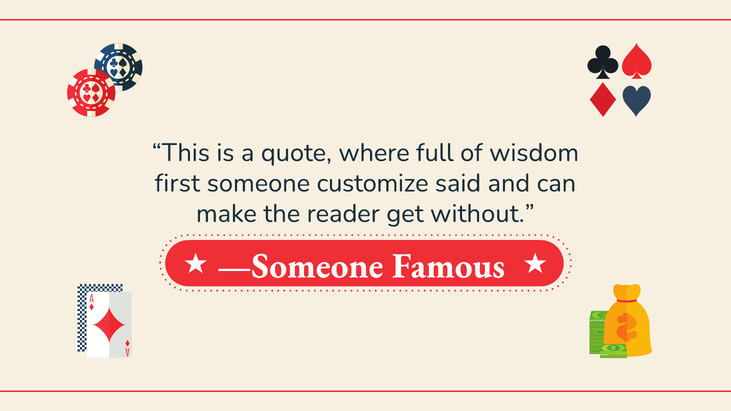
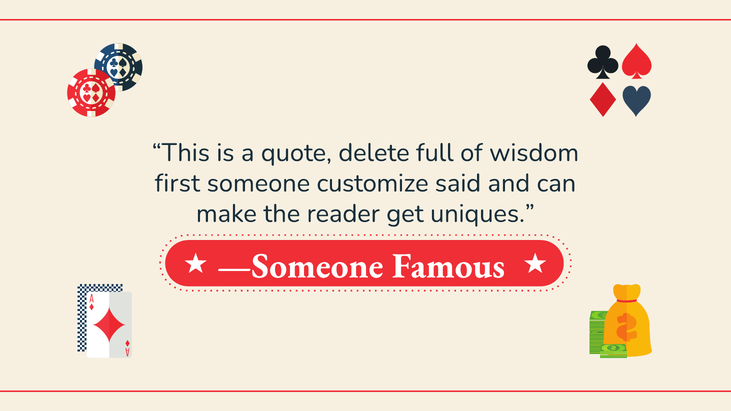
where: where -> delete
without: without -> uniques
